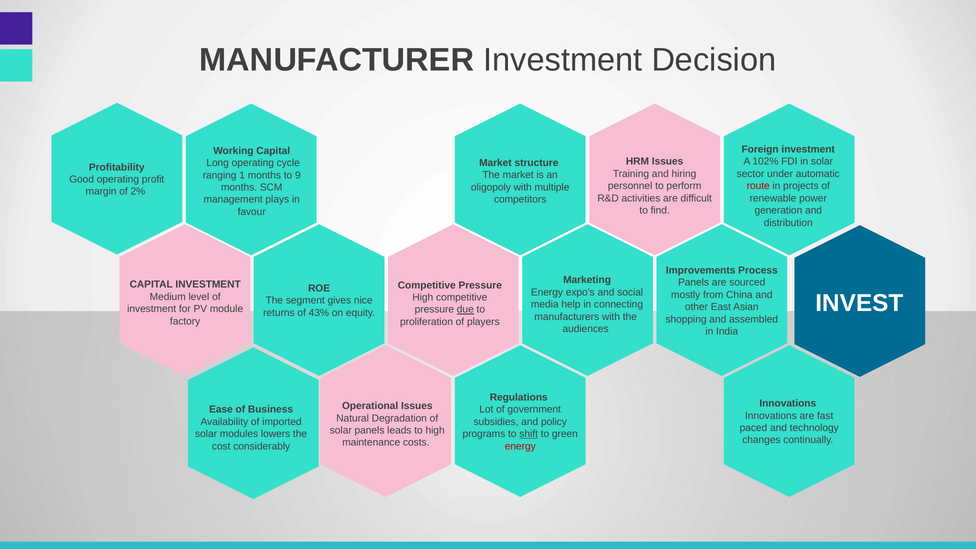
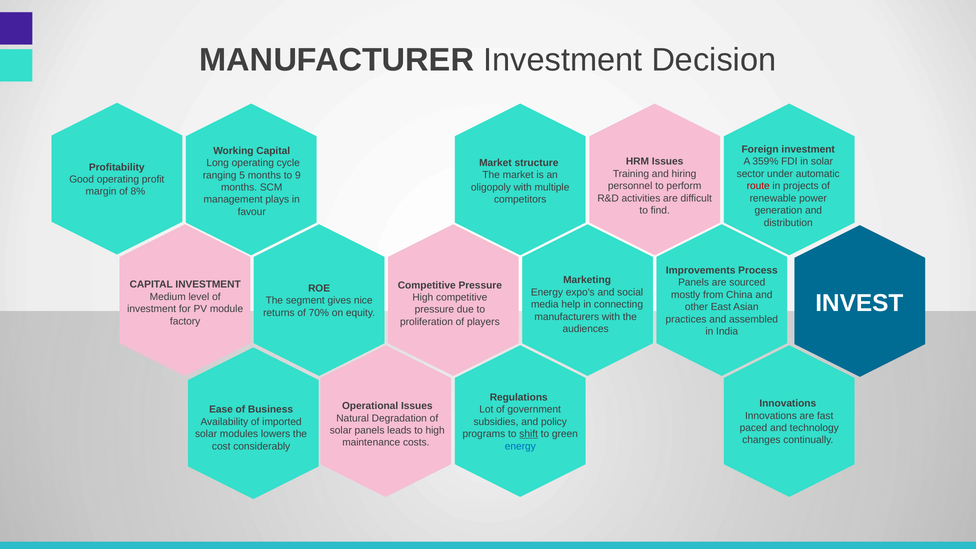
102%: 102% -> 359%
1: 1 -> 5
2%: 2% -> 8%
due underline: present -> none
43%: 43% -> 70%
shopping: shopping -> practices
energy at (520, 446) colour: red -> blue
